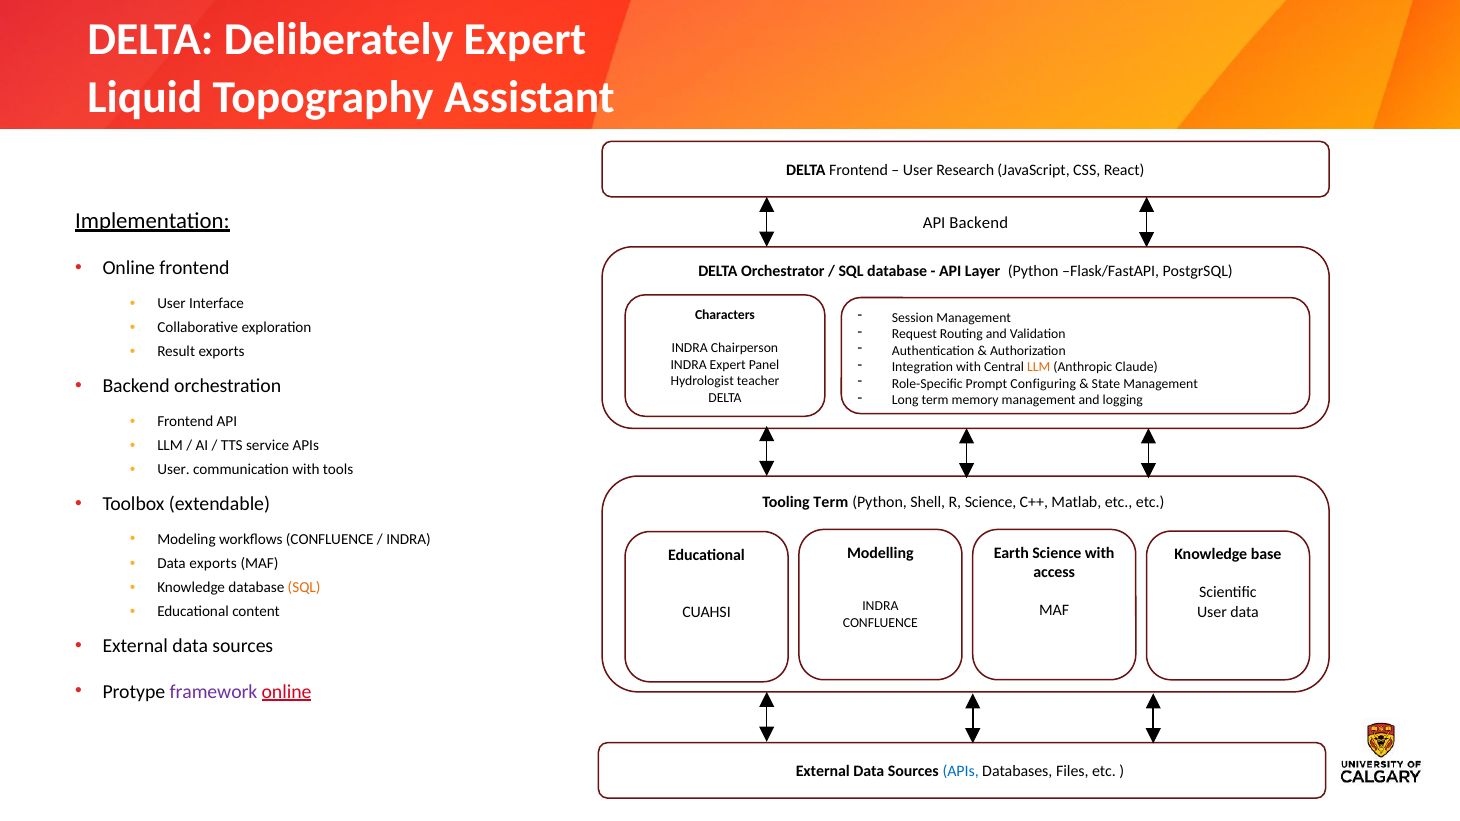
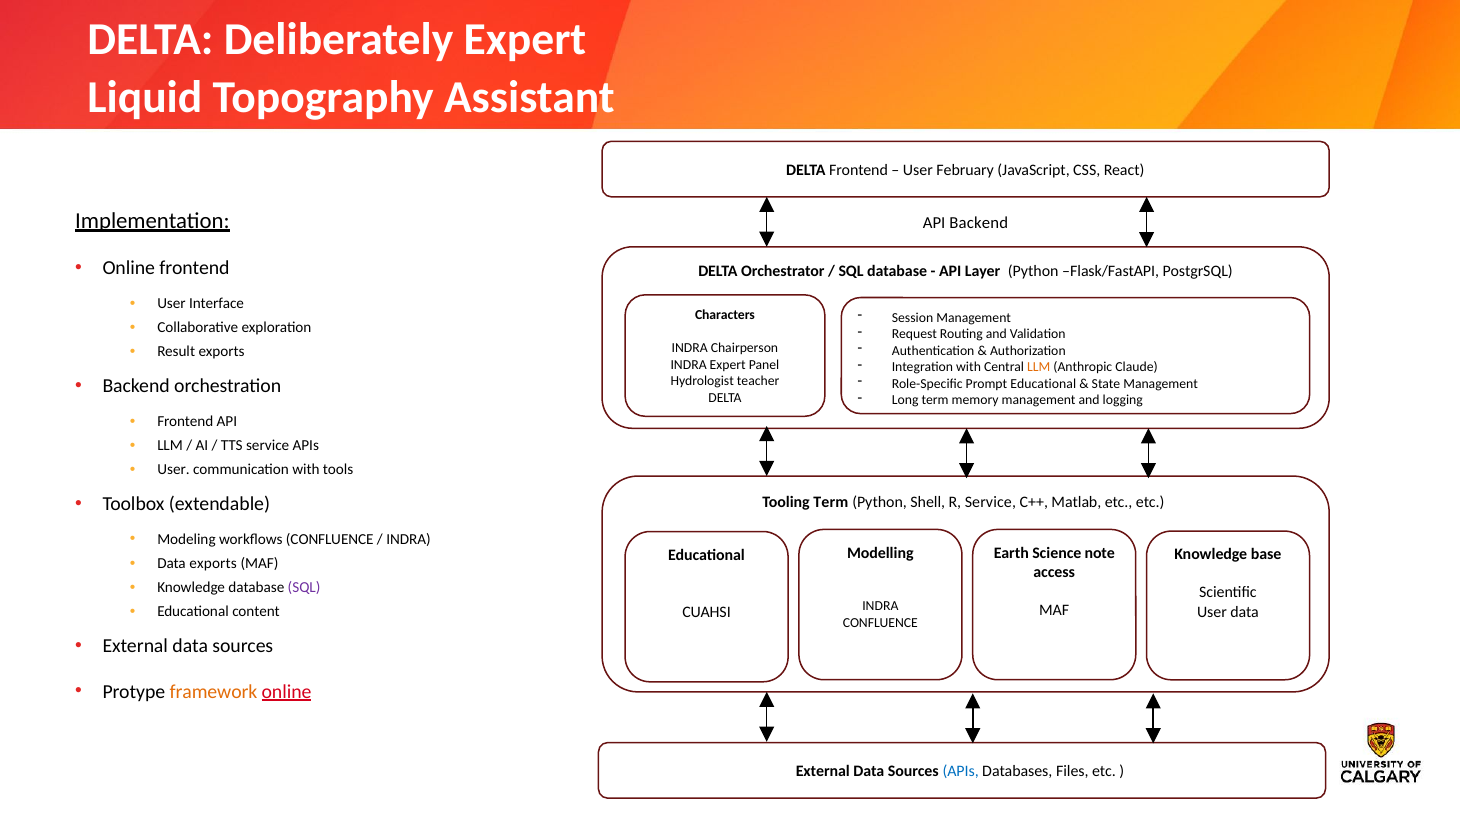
Research: Research -> February
Prompt Configuring: Configuring -> Educational
R Science: Science -> Service
Science with: with -> note
SQL at (304, 588) colour: orange -> purple
framework colour: purple -> orange
